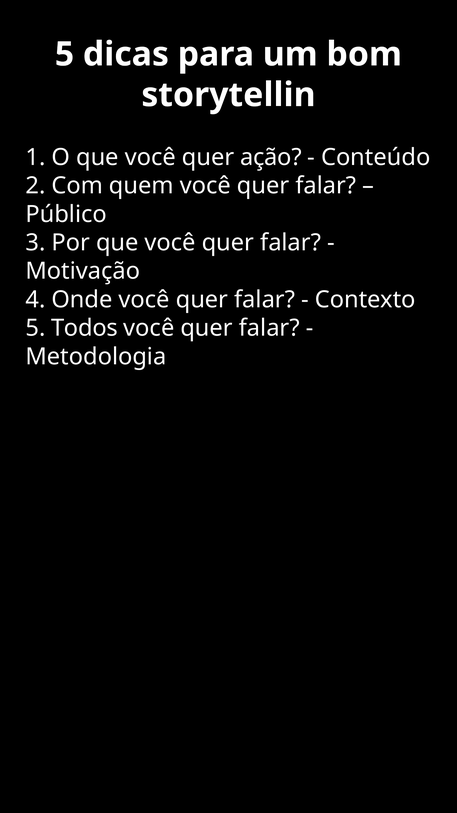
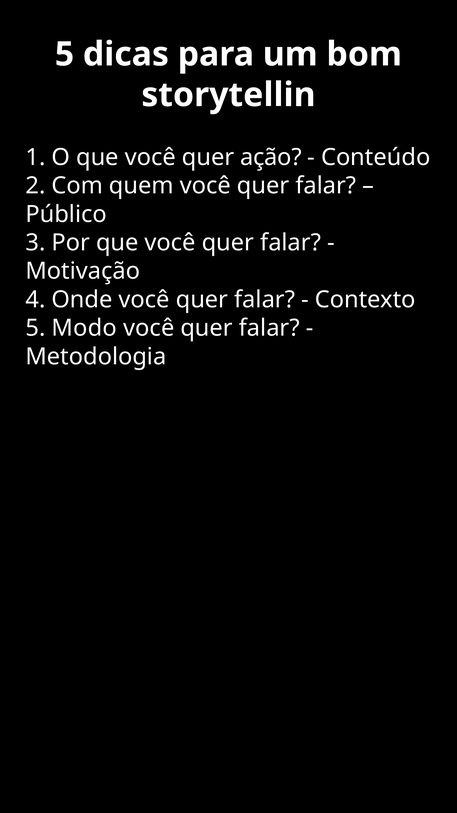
Todos: Todos -> Modo
